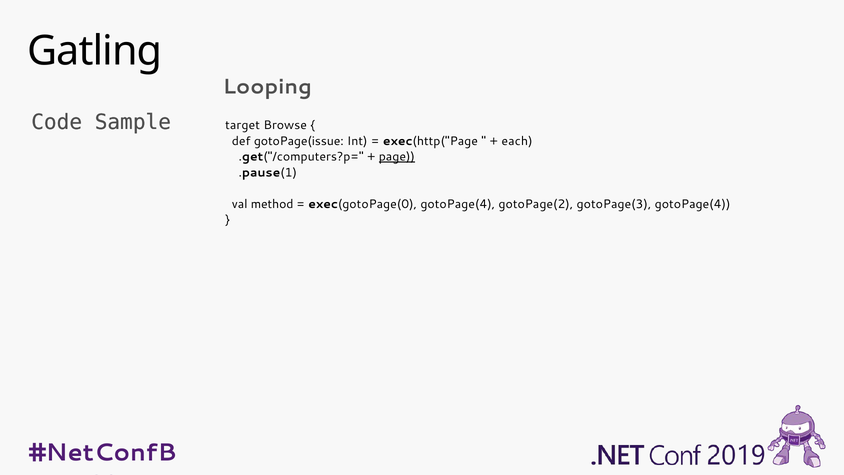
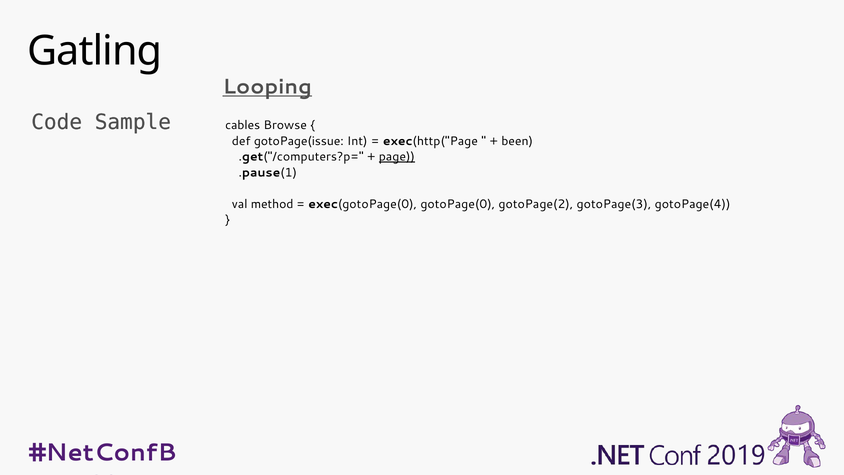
Looping underline: none -> present
target: target -> cables
each: each -> been
exec(gotoPage(0 gotoPage(4: gotoPage(4 -> gotoPage(0
